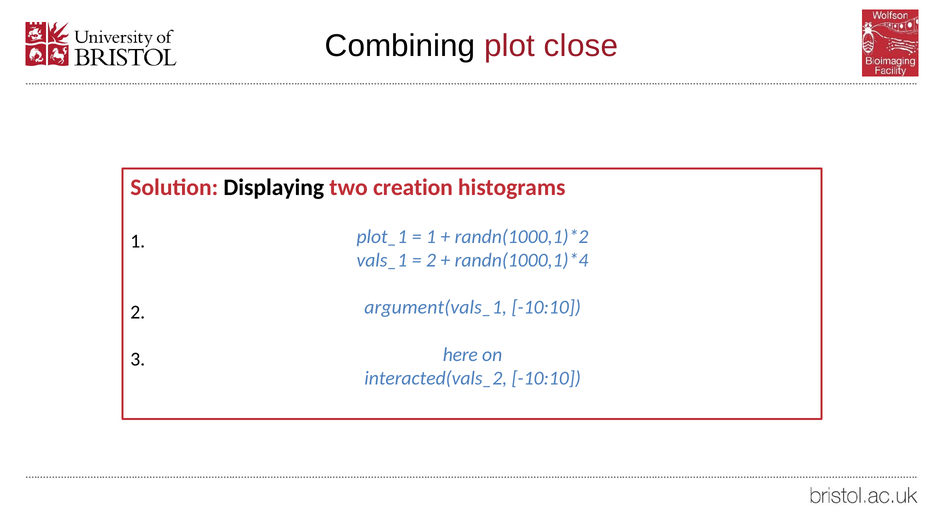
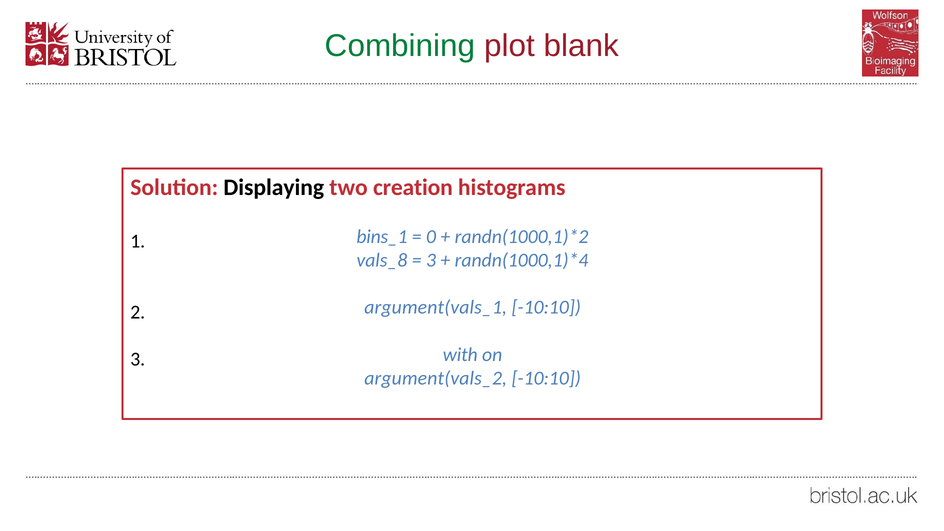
Combining colour: black -> green
close: close -> blank
plot_1: plot_1 -> bins_1
1 at (431, 237): 1 -> 0
vals_1: vals_1 -> vals_8
2 at (431, 260): 2 -> 3
here: here -> with
interacted(vals_2: interacted(vals_2 -> argument(vals_2
